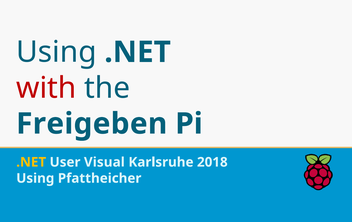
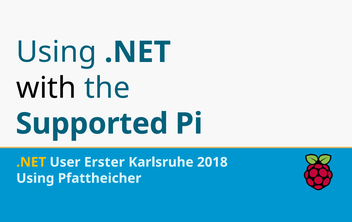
with colour: red -> black
Freigeben: Freigeben -> Supported
Visual: Visual -> Erster
